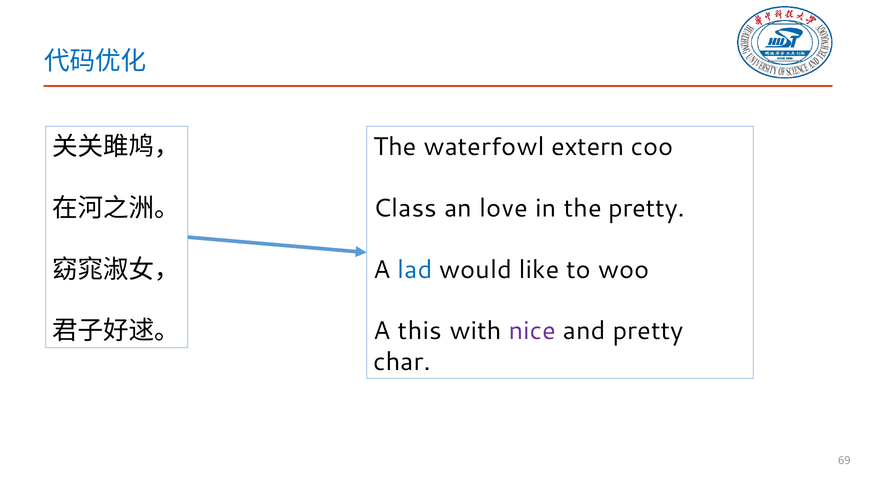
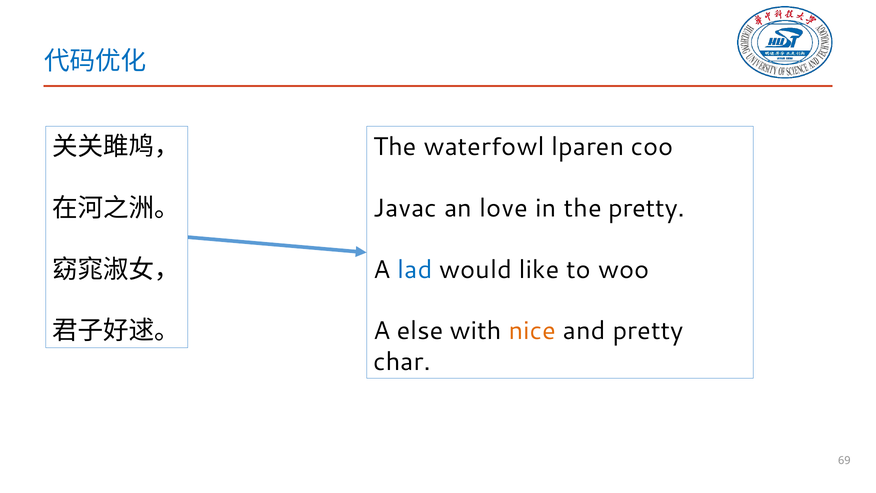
extern: extern -> lparen
Class: Class -> Javac
this: this -> else
nice colour: purple -> orange
